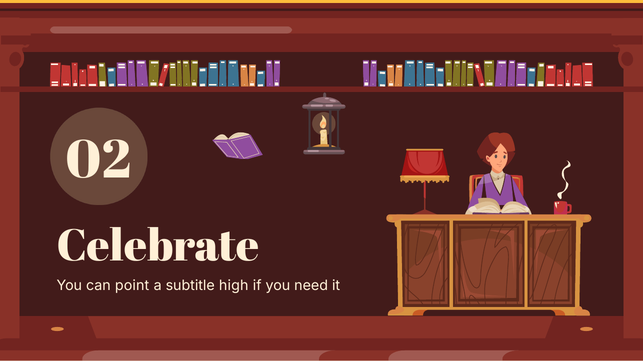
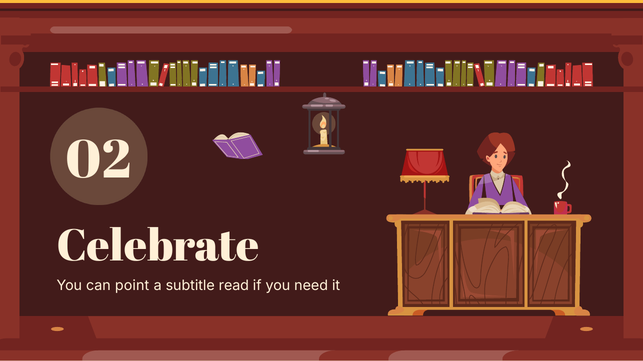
high: high -> read
